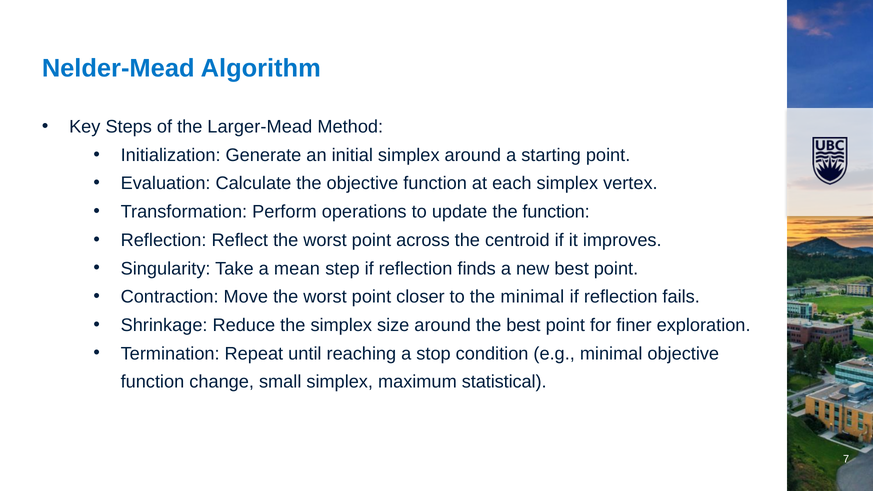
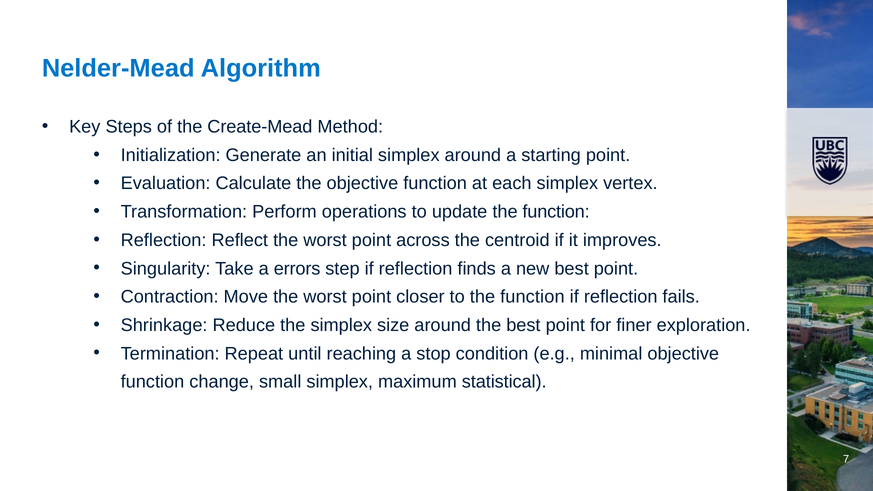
Larger-Mead: Larger-Mead -> Create-Mead
mean: mean -> errors
to the minimal: minimal -> function
